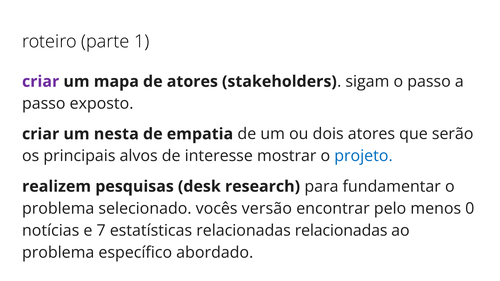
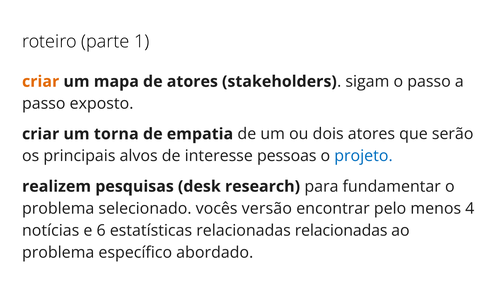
criar at (41, 82) colour: purple -> orange
nesta: nesta -> torna
mostrar: mostrar -> pessoas
0: 0 -> 4
7: 7 -> 6
